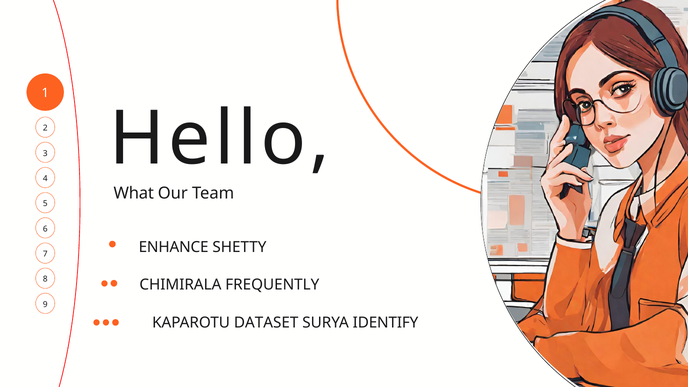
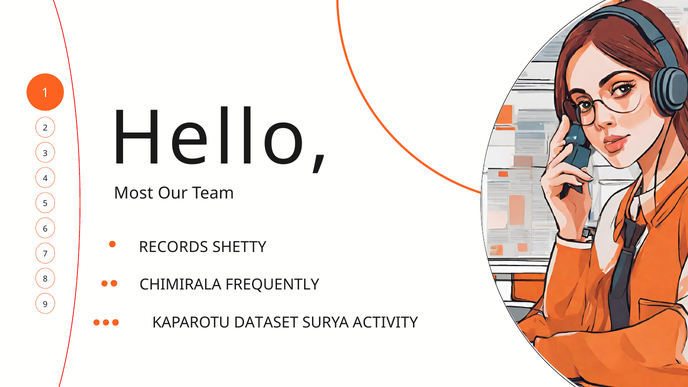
What: What -> Most
ENHANCE: ENHANCE -> RECORDS
IDENTIFY: IDENTIFY -> ACTIVITY
